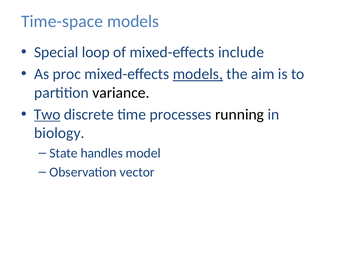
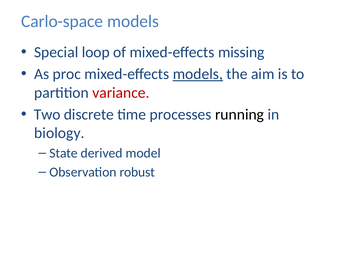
Time-space: Time-space -> Carlo-space
include: include -> missing
variance colour: black -> red
Two underline: present -> none
handles: handles -> derived
vector: vector -> robust
